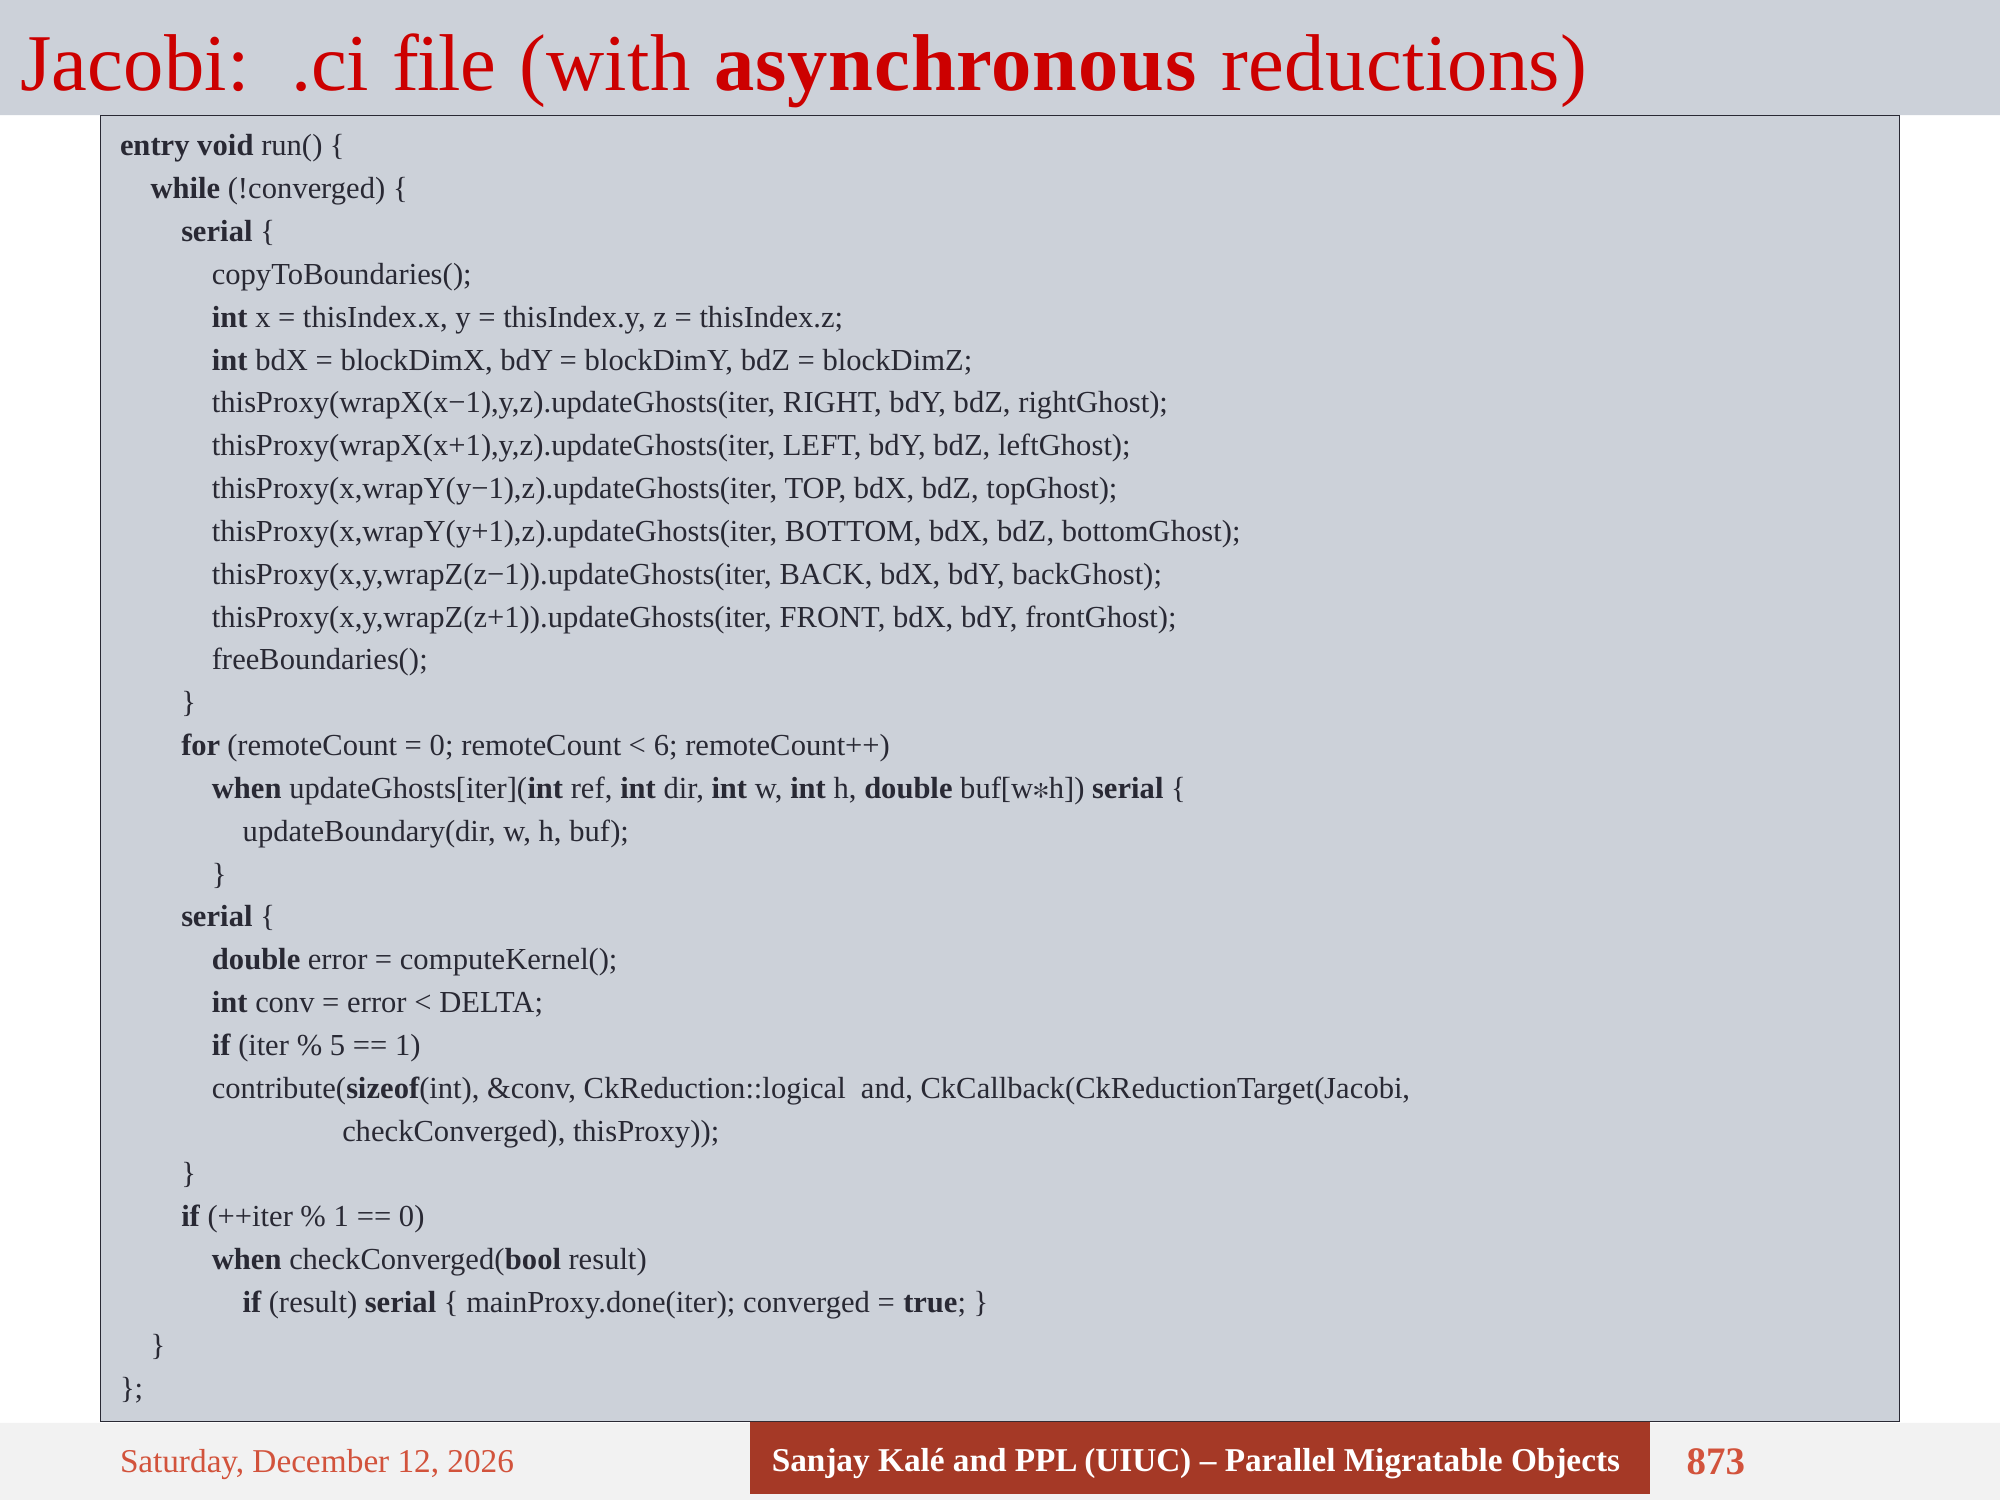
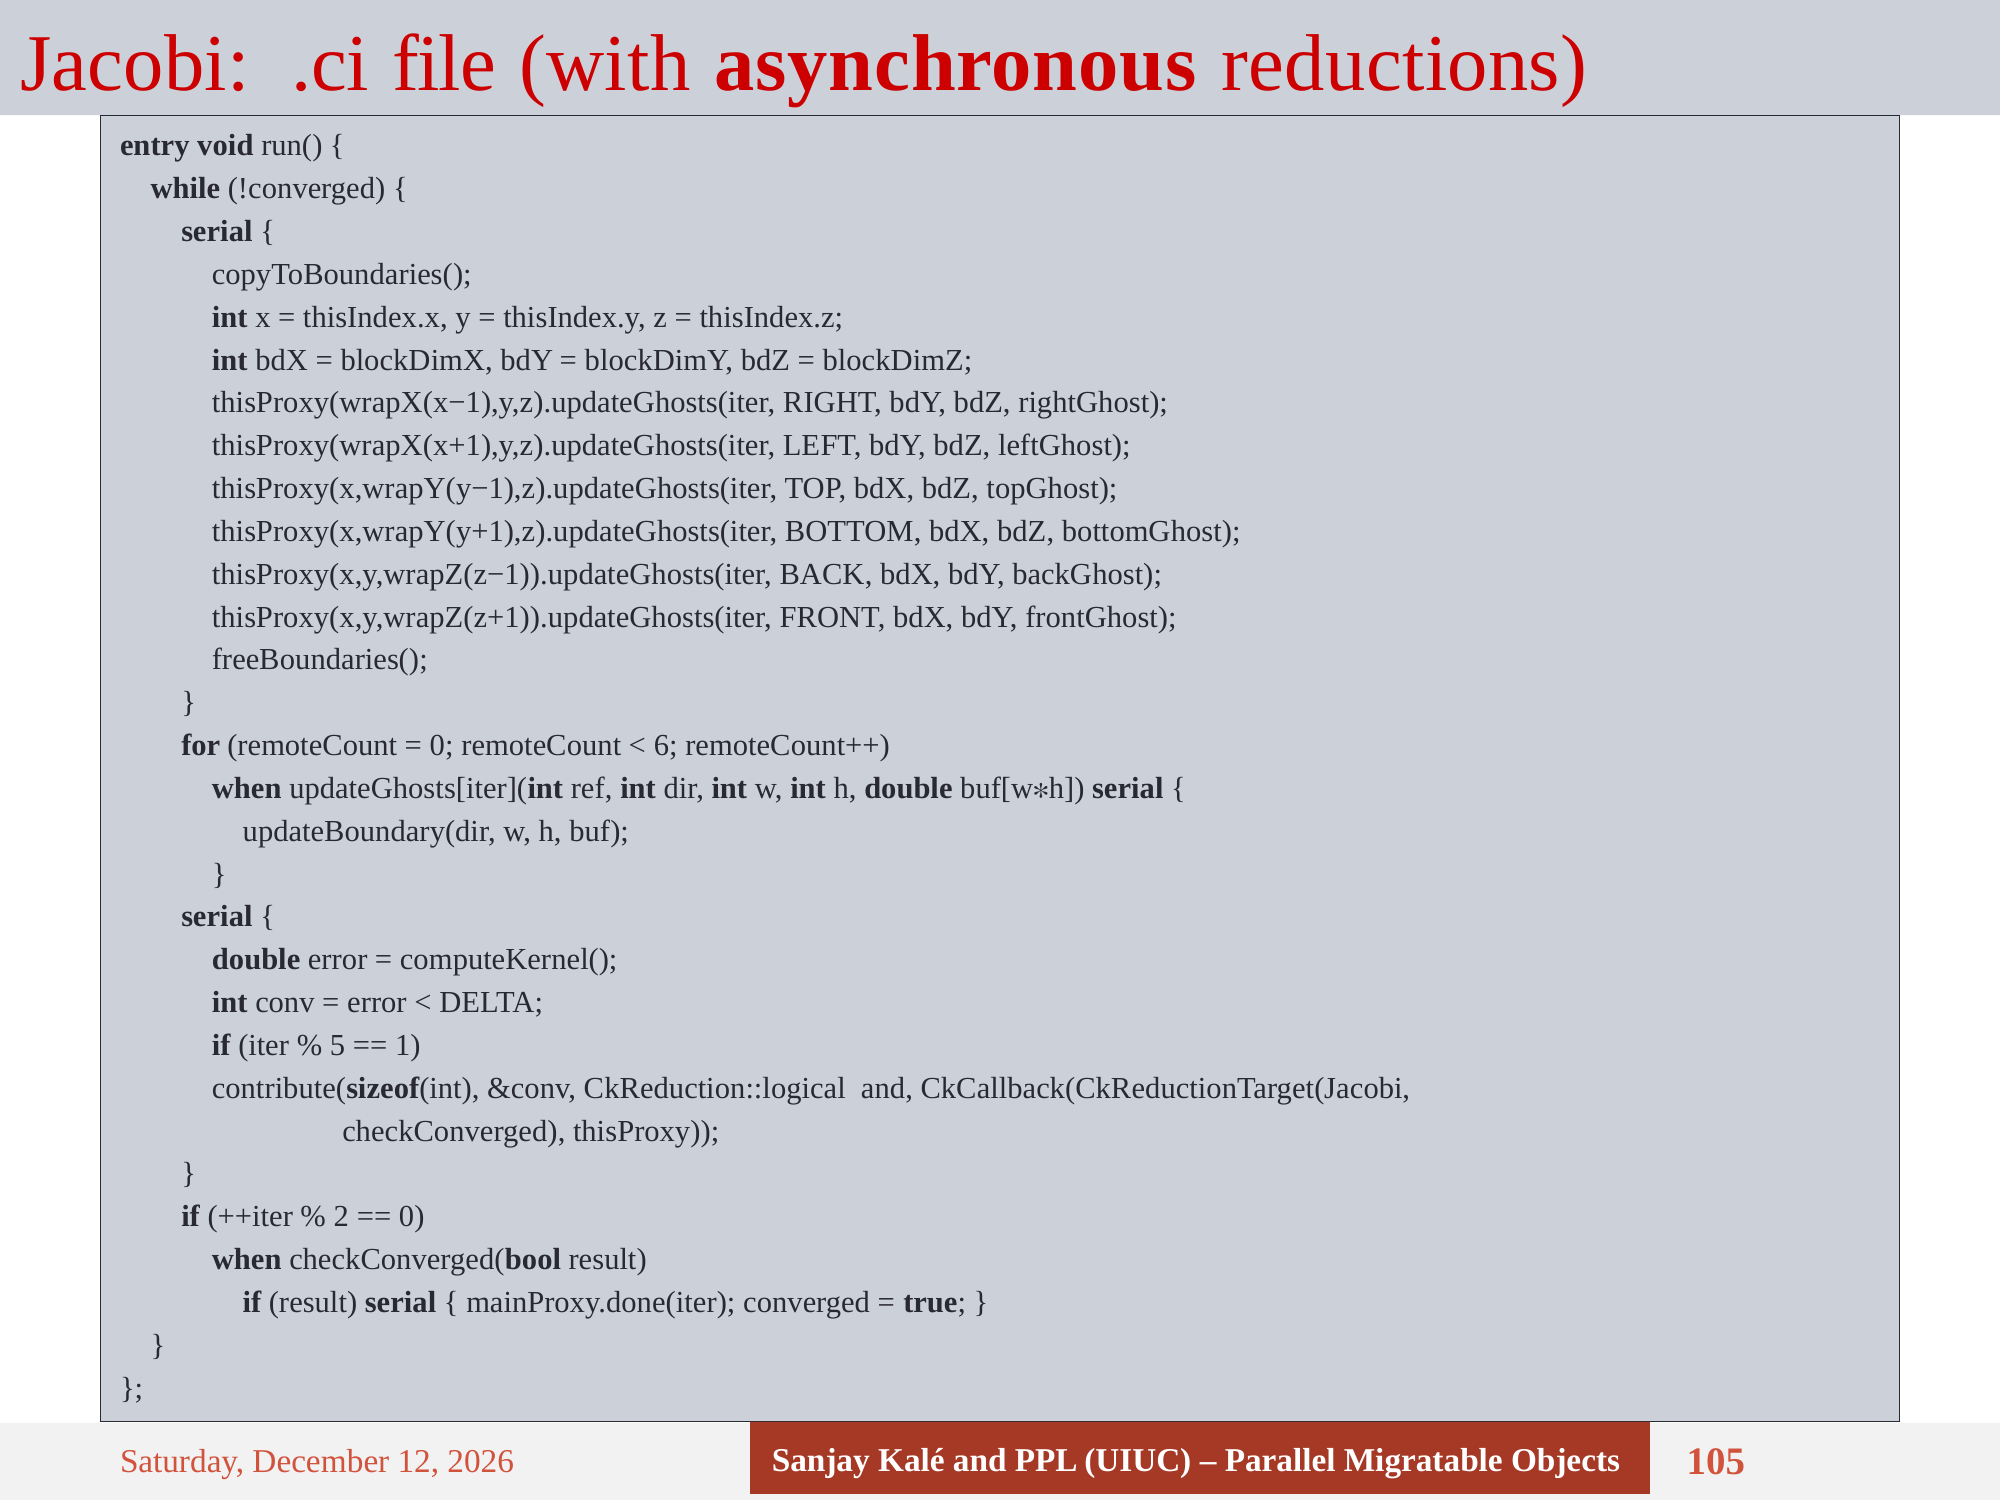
1 at (341, 1217): 1 -> 2
873: 873 -> 105
